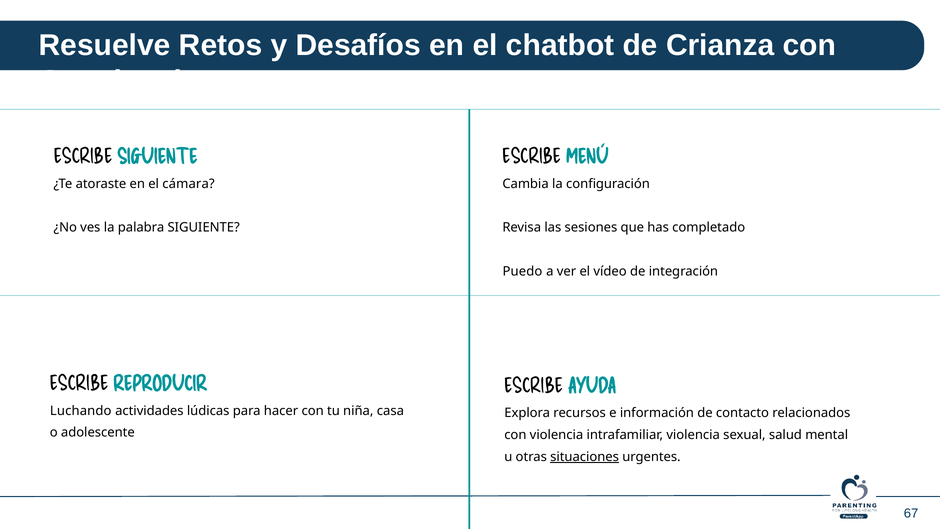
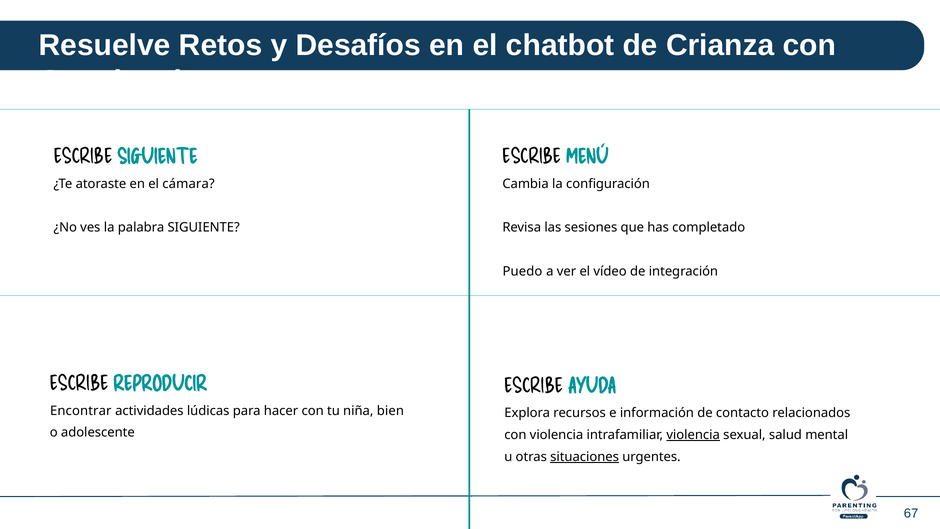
Luchando: Luchando -> Encontrar
casa: casa -> bien
violencia at (693, 435) underline: none -> present
